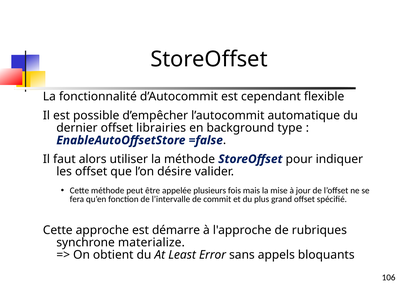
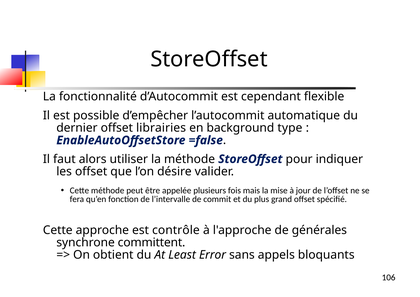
démarre: démarre -> contrôle
rubriques: rubriques -> générales
materialize: materialize -> committent
